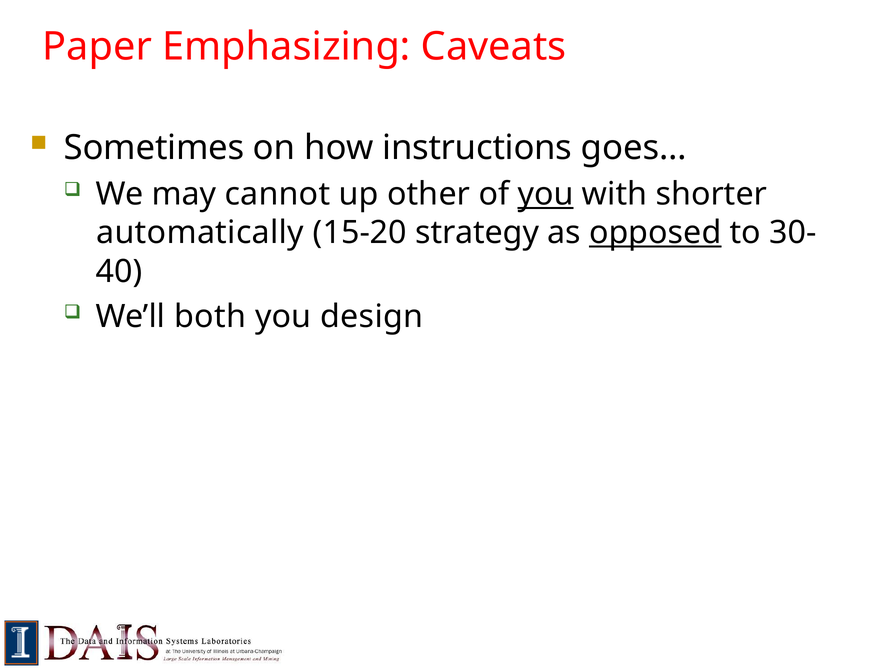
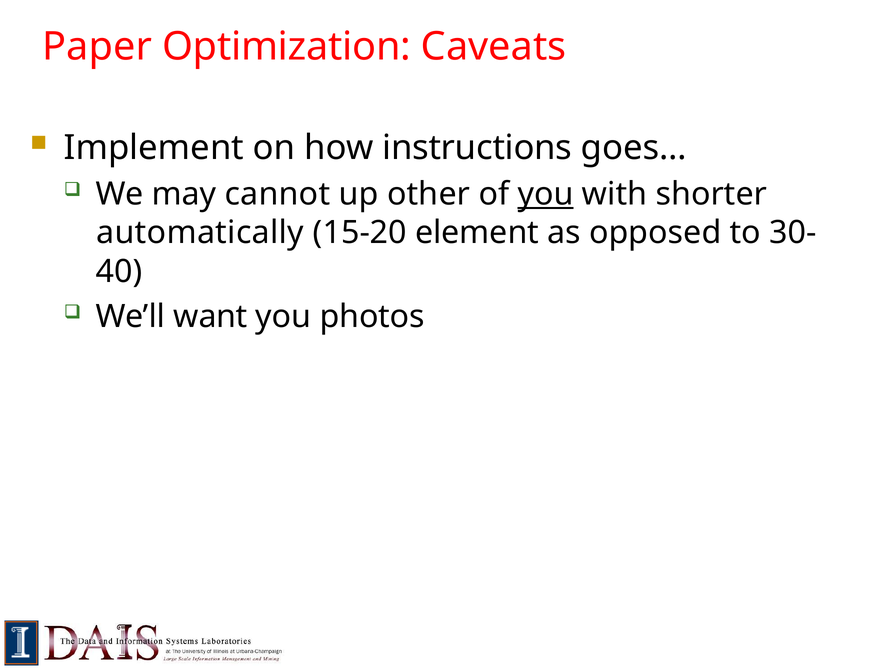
Emphasizing: Emphasizing -> Optimization
Sometimes: Sometimes -> Implement
strategy: strategy -> element
opposed underline: present -> none
both: both -> want
design: design -> photos
